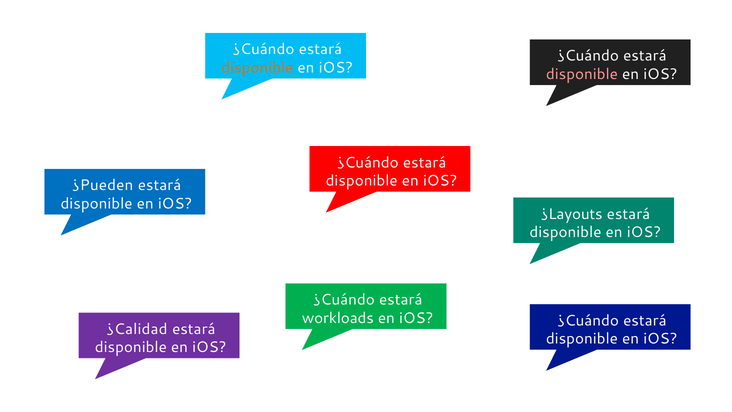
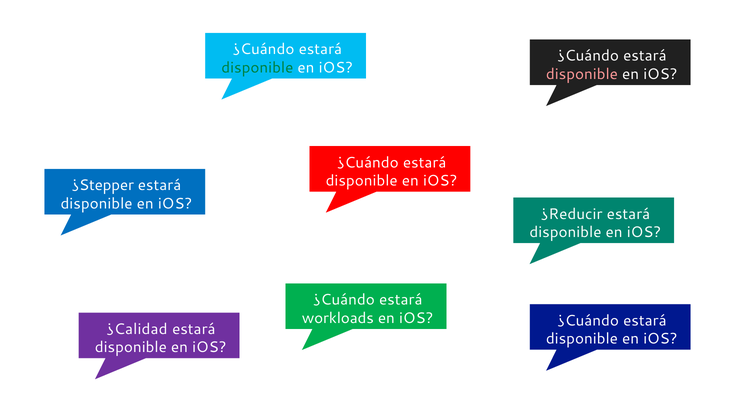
disponible at (257, 68) colour: orange -> green
¿Pueden: ¿Pueden -> ¿Stepper
¿Layouts: ¿Layouts -> ¿Reducir
